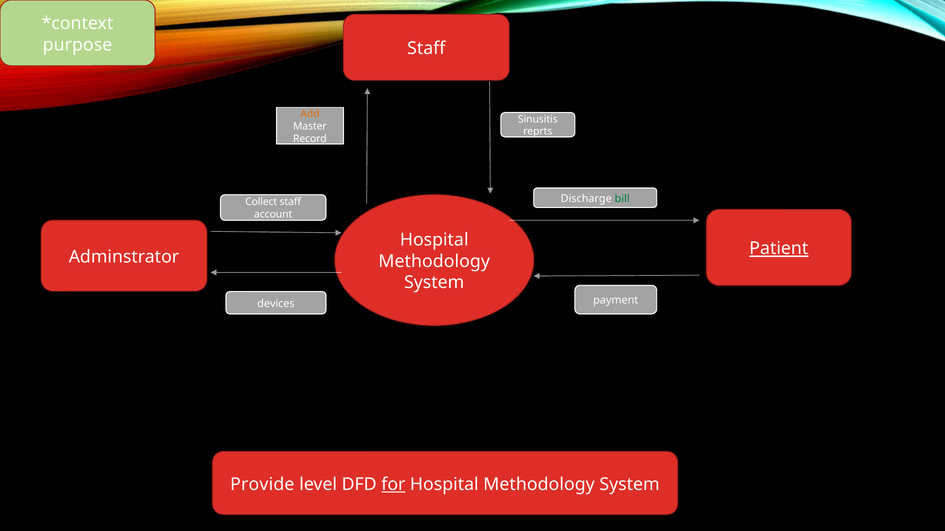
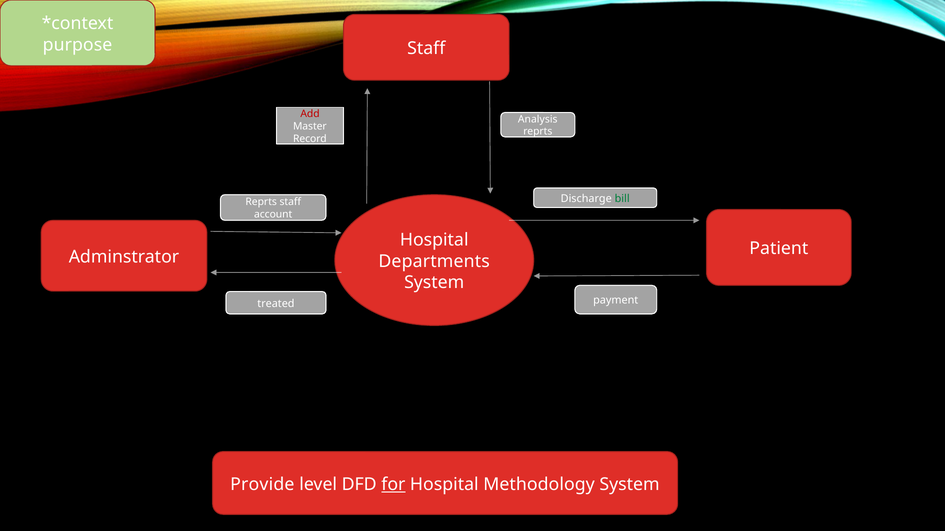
Add colour: orange -> red
Sinusitis: Sinusitis -> Analysis
Collect at (261, 202): Collect -> Reprts
Patient underline: present -> none
Methodology at (434, 262): Methodology -> Departments
devices: devices -> treated
